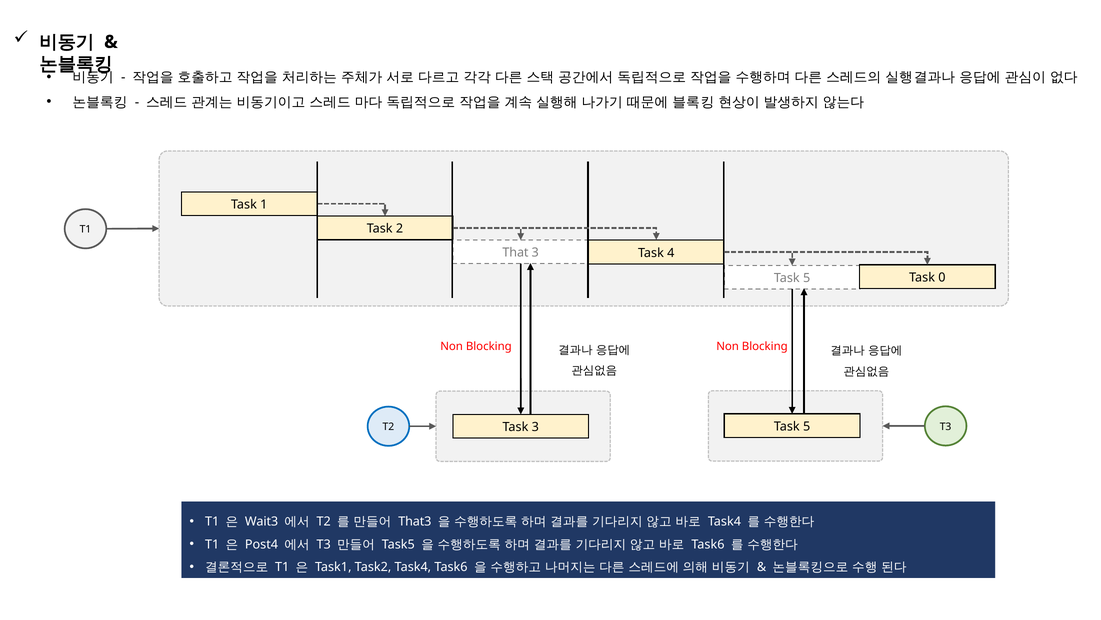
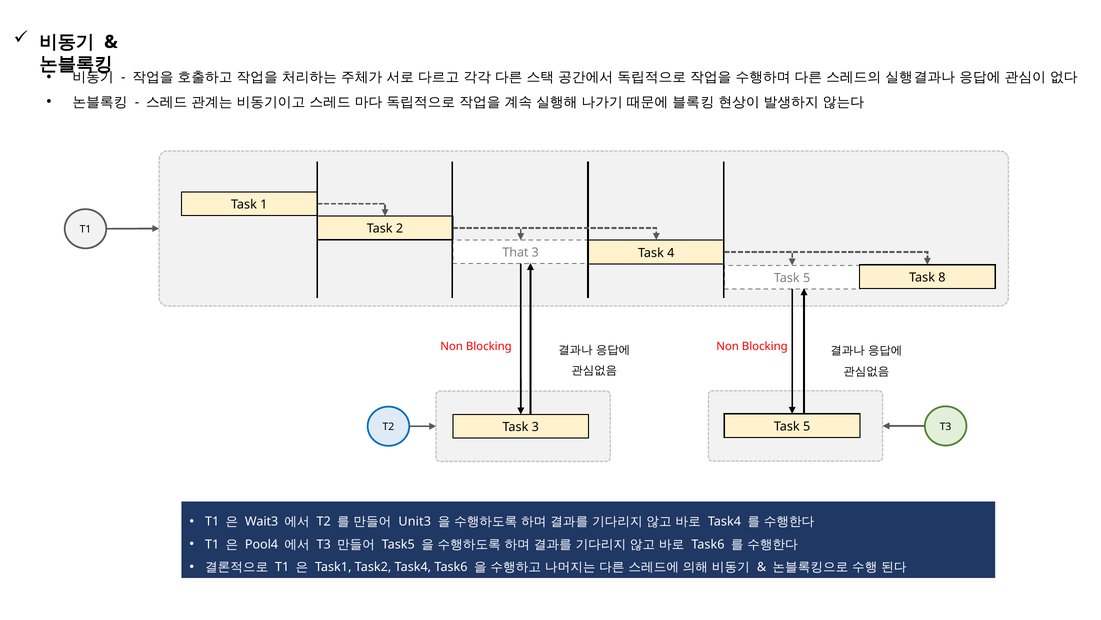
0: 0 -> 8
That3: That3 -> Unit3
Post4: Post4 -> Pool4
